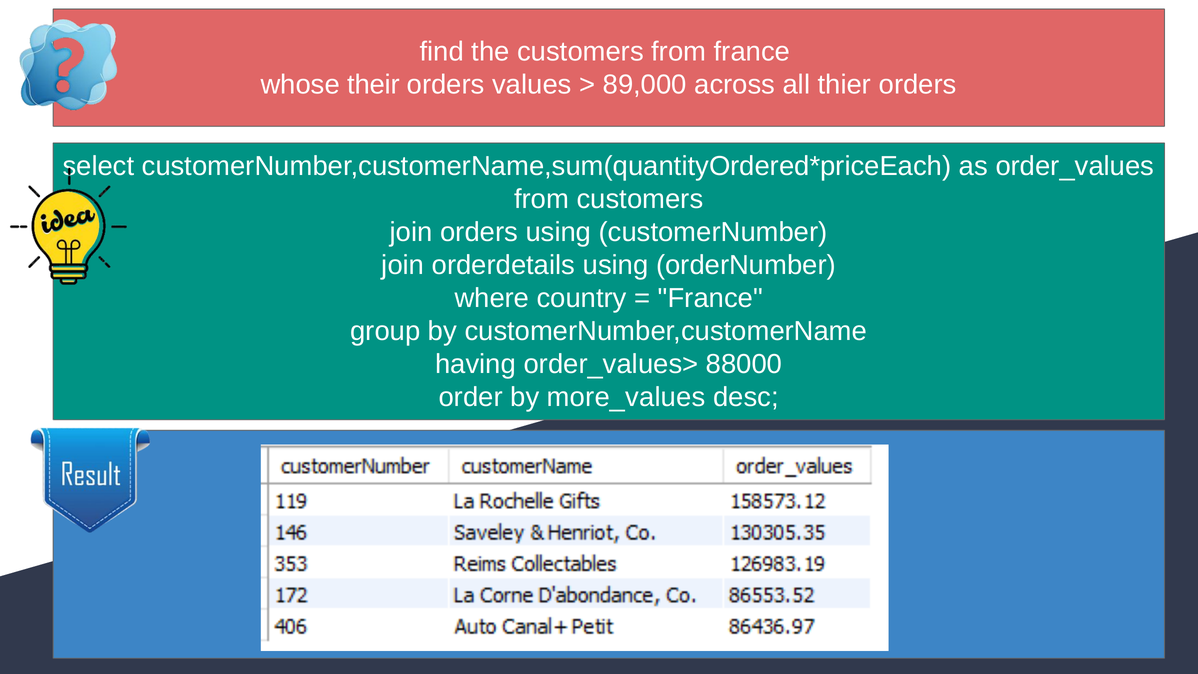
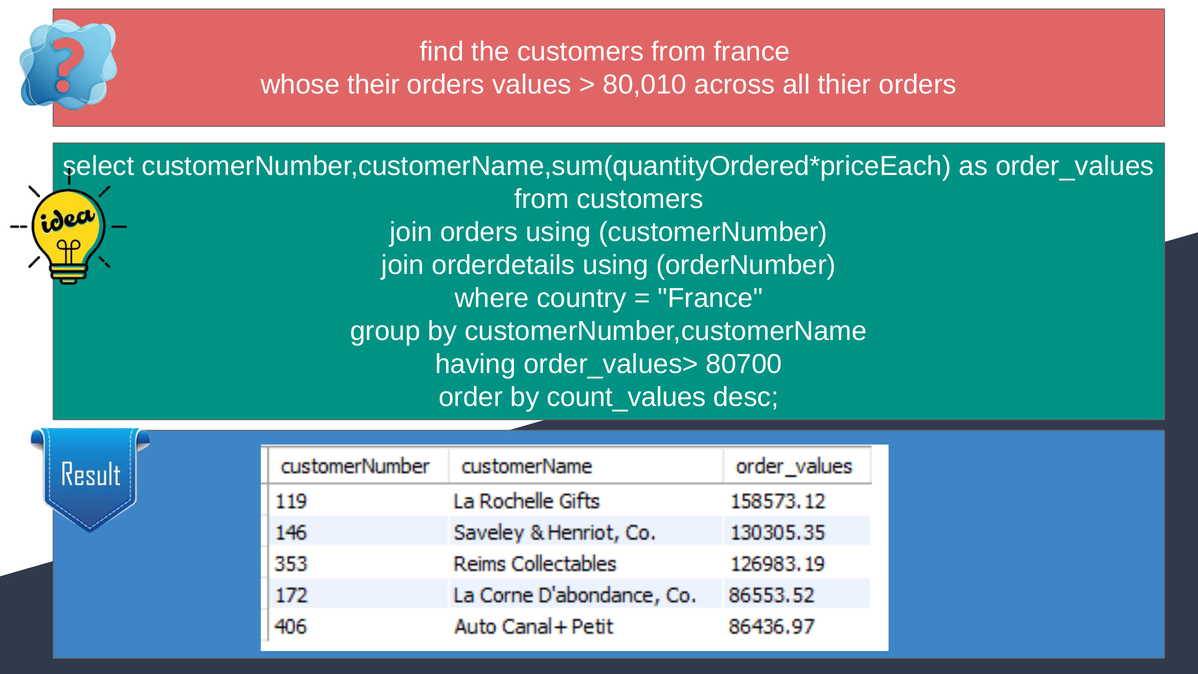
89,000: 89,000 -> 80,010
88000: 88000 -> 80700
more_values: more_values -> count_values
